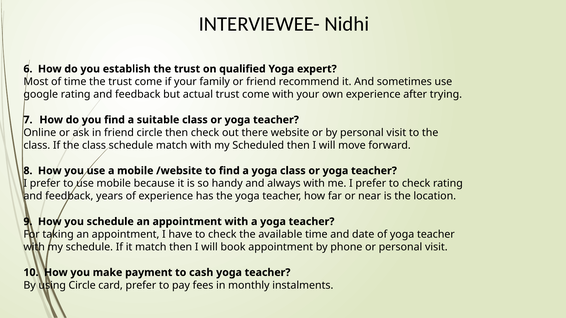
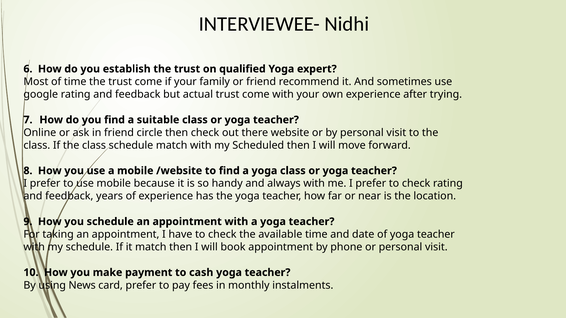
using Circle: Circle -> News
